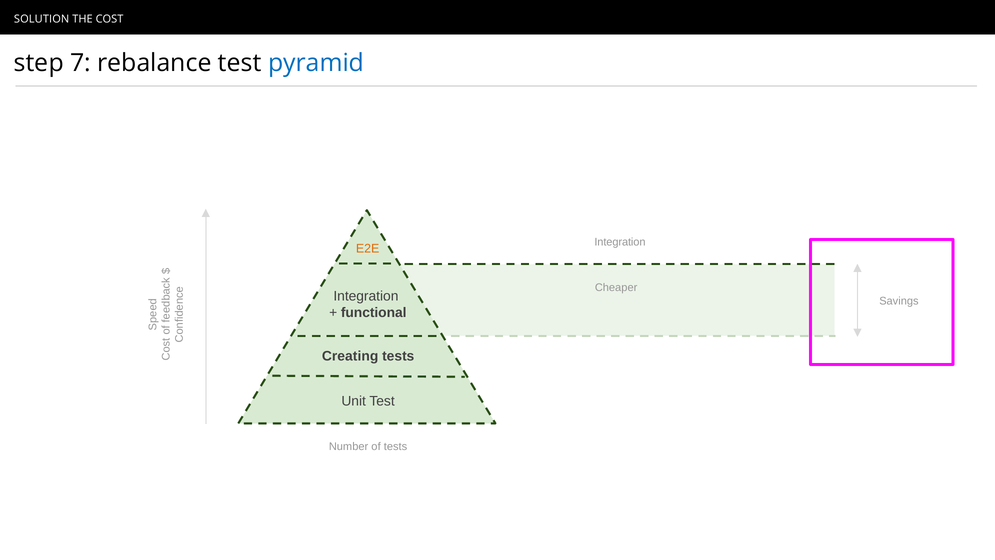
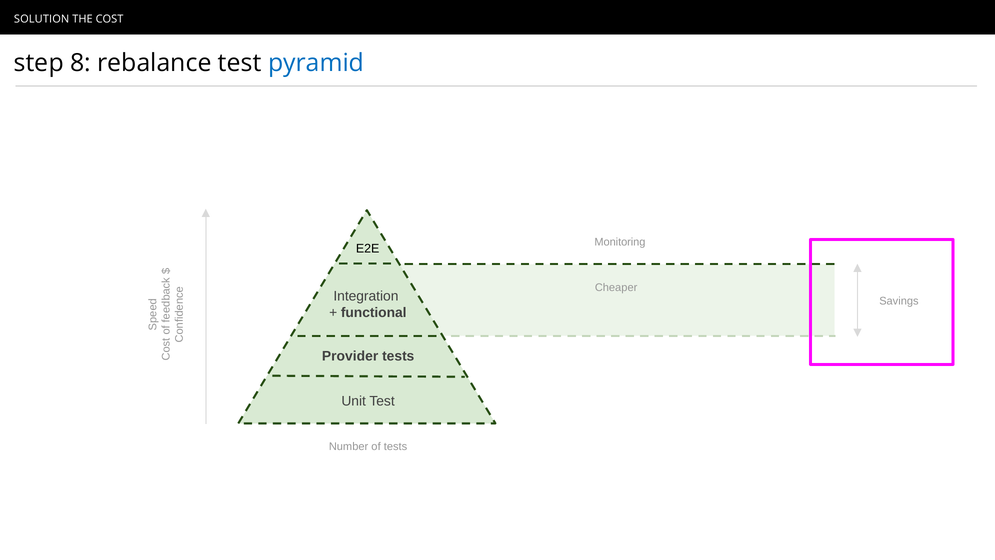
7: 7 -> 8
Integration: Integration -> Monitoring
E2E colour: orange -> black
Creating: Creating -> Provider
